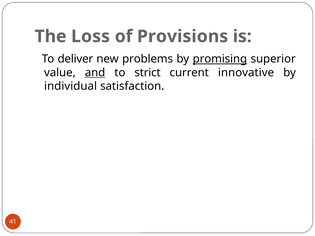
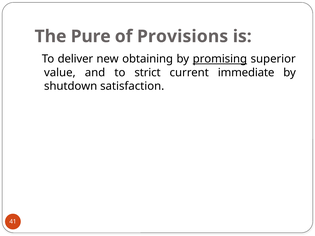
Loss: Loss -> Pure
problems: problems -> obtaining
and underline: present -> none
innovative: innovative -> immediate
individual: individual -> shutdown
